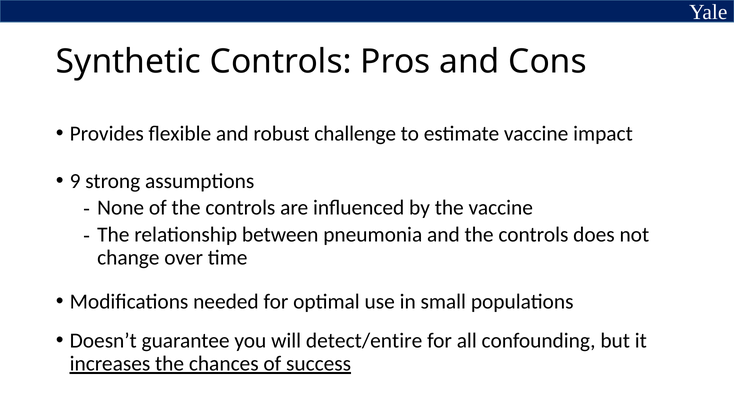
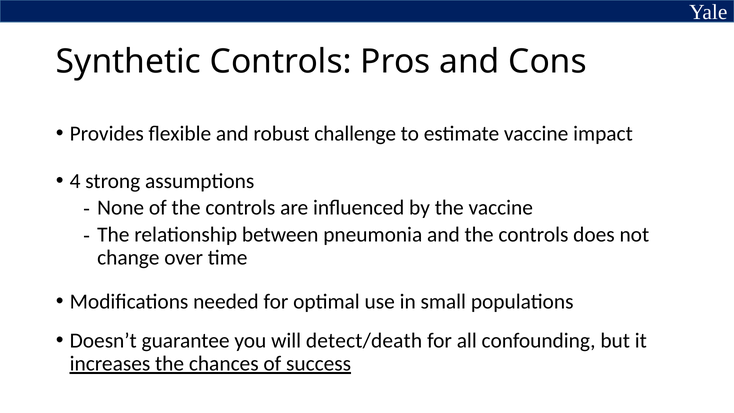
9: 9 -> 4
detect/entire: detect/entire -> detect/death
